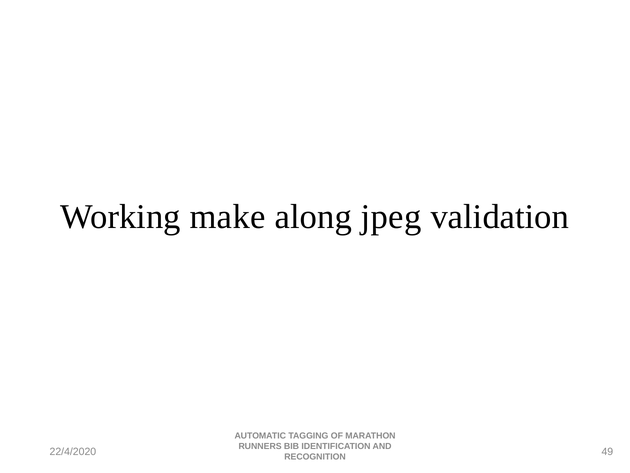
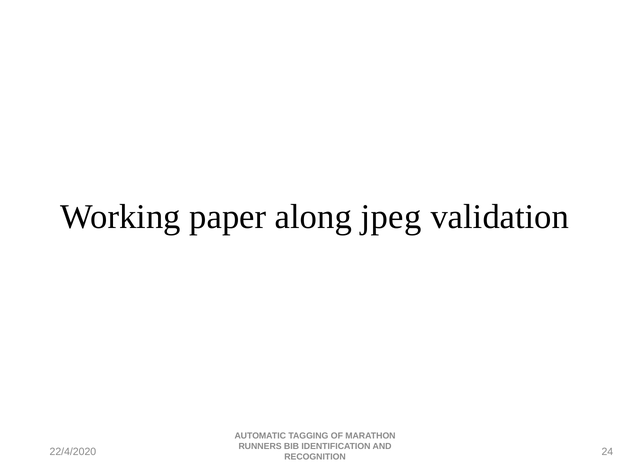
make: make -> paper
49: 49 -> 24
